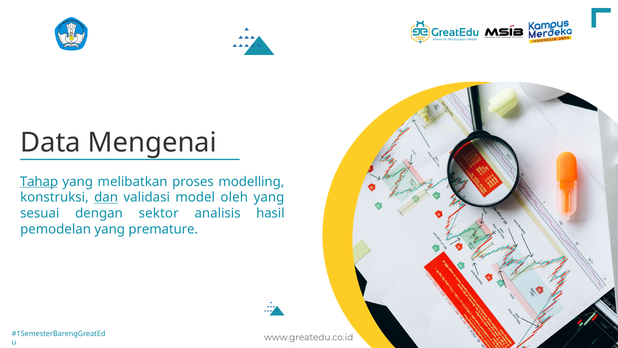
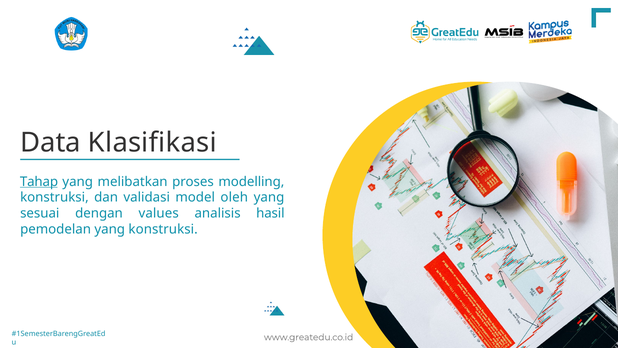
Mengenai: Mengenai -> Klasifikasi
dan underline: present -> none
sektor: sektor -> values
yang premature: premature -> konstruksi
